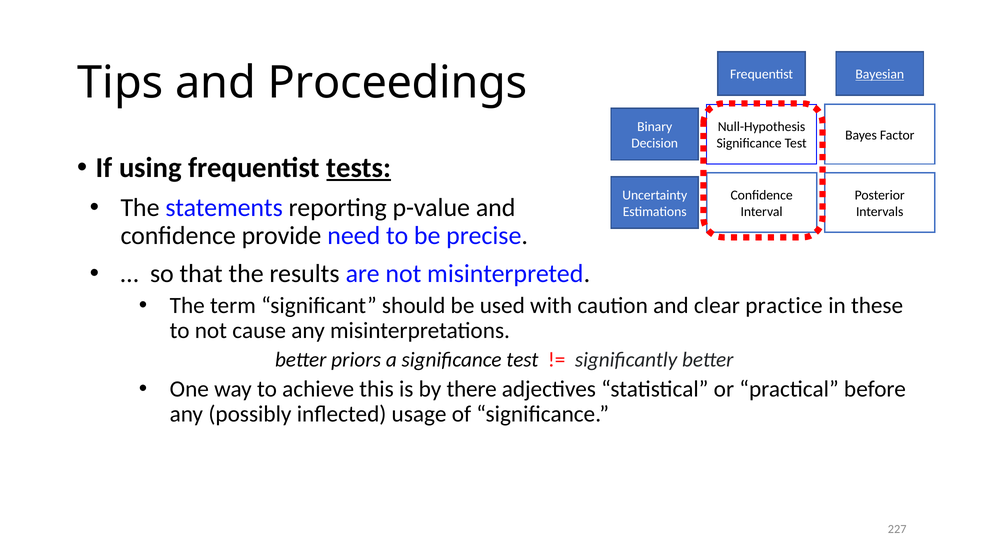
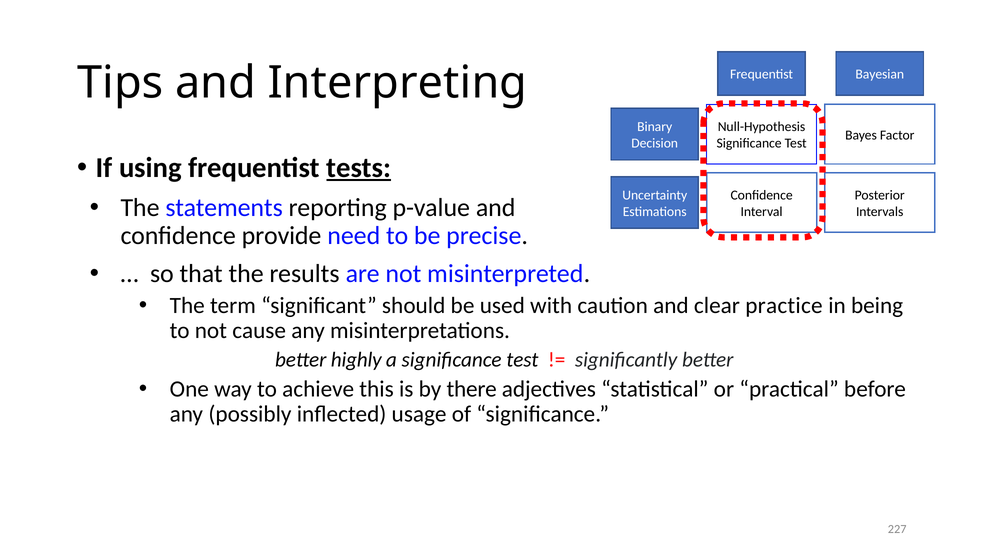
Bayesian underline: present -> none
Proceedings: Proceedings -> Interpreting
these: these -> being
priors: priors -> highly
